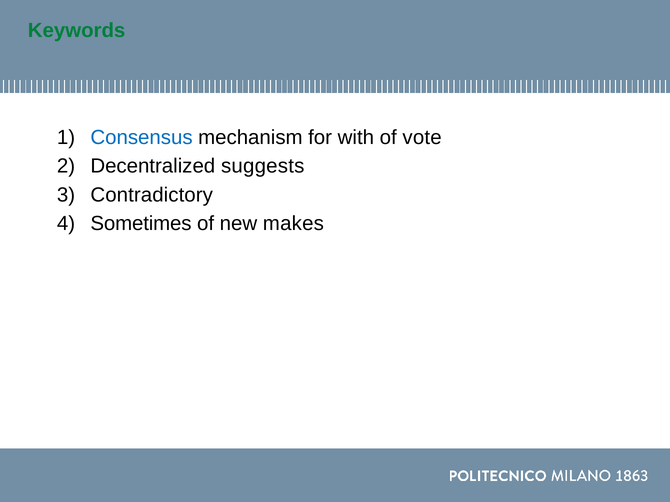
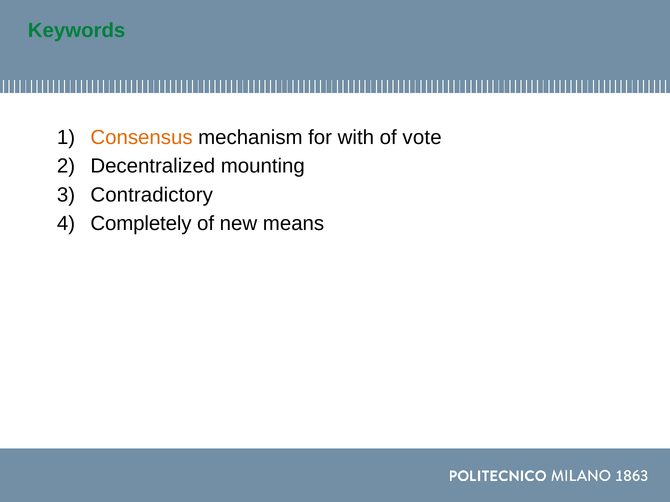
Consensus colour: blue -> orange
suggests: suggests -> mounting
Sometimes: Sometimes -> Completely
makes: makes -> means
